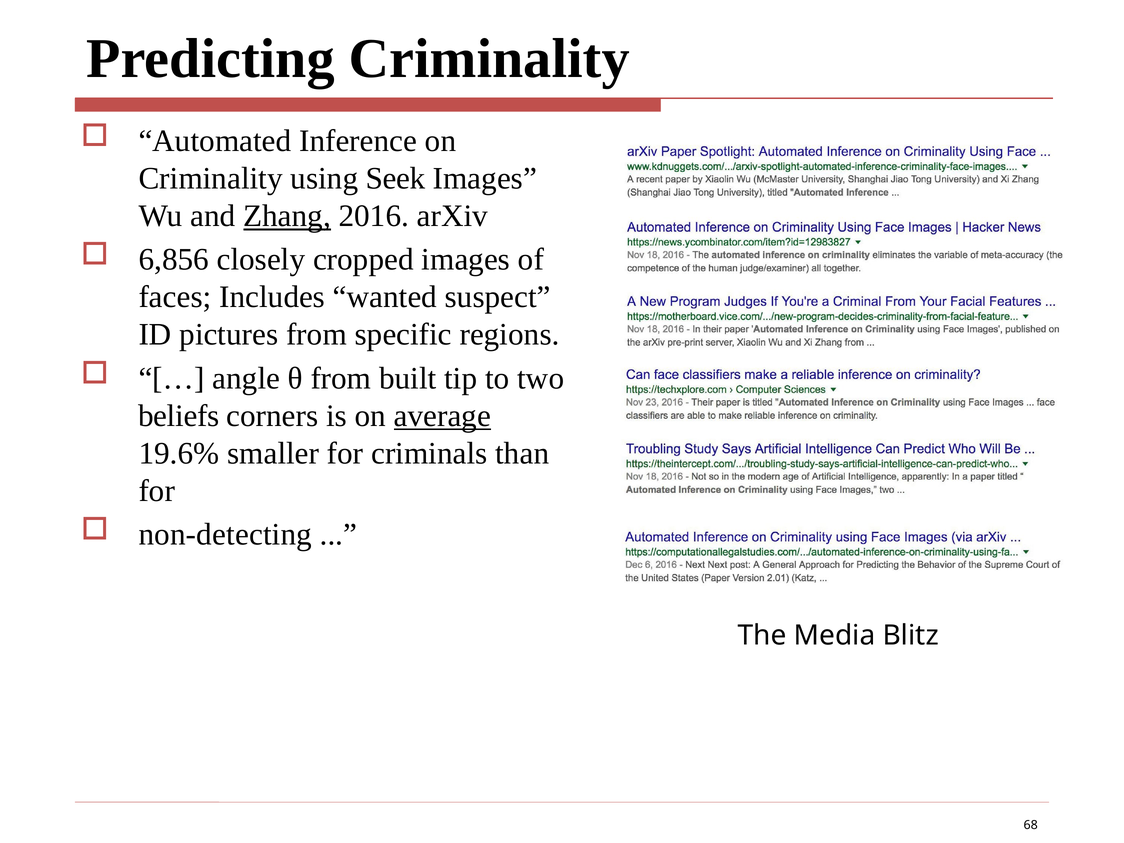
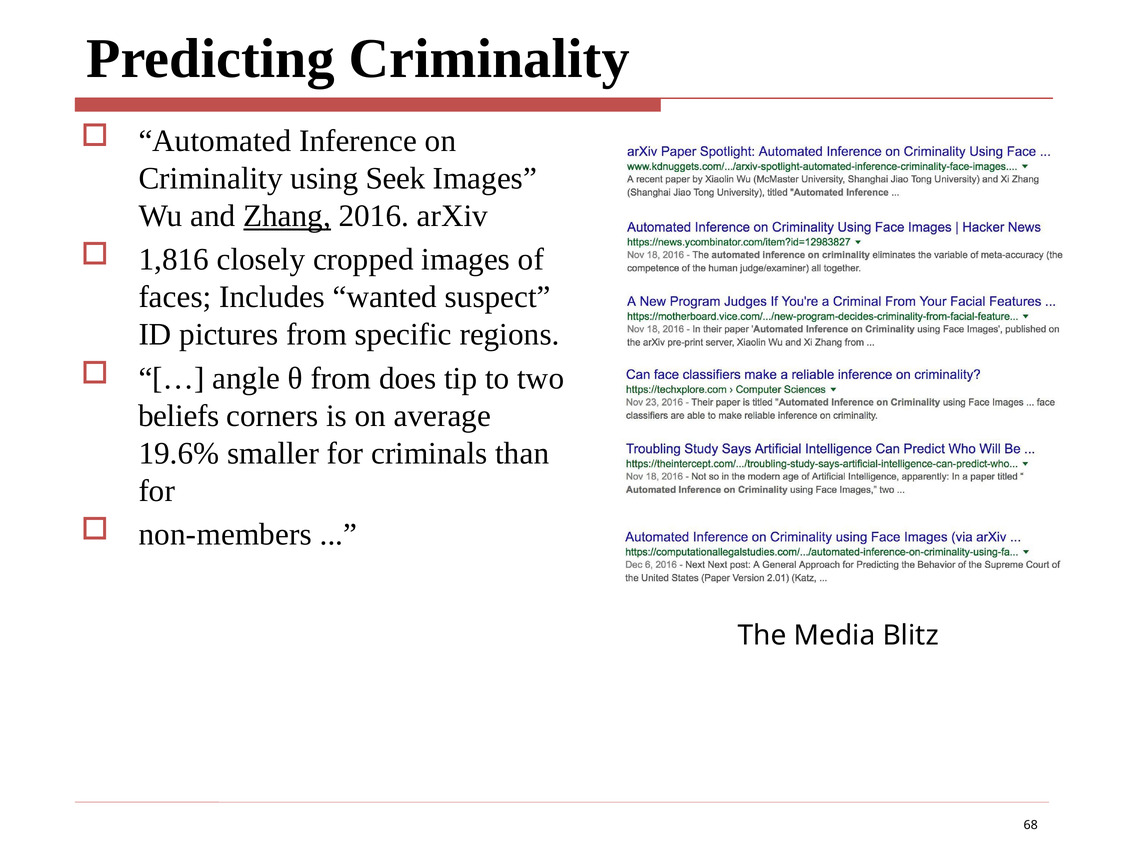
6,856: 6,856 -> 1,816
built: built -> does
average underline: present -> none
non-detecting: non-detecting -> non-members
